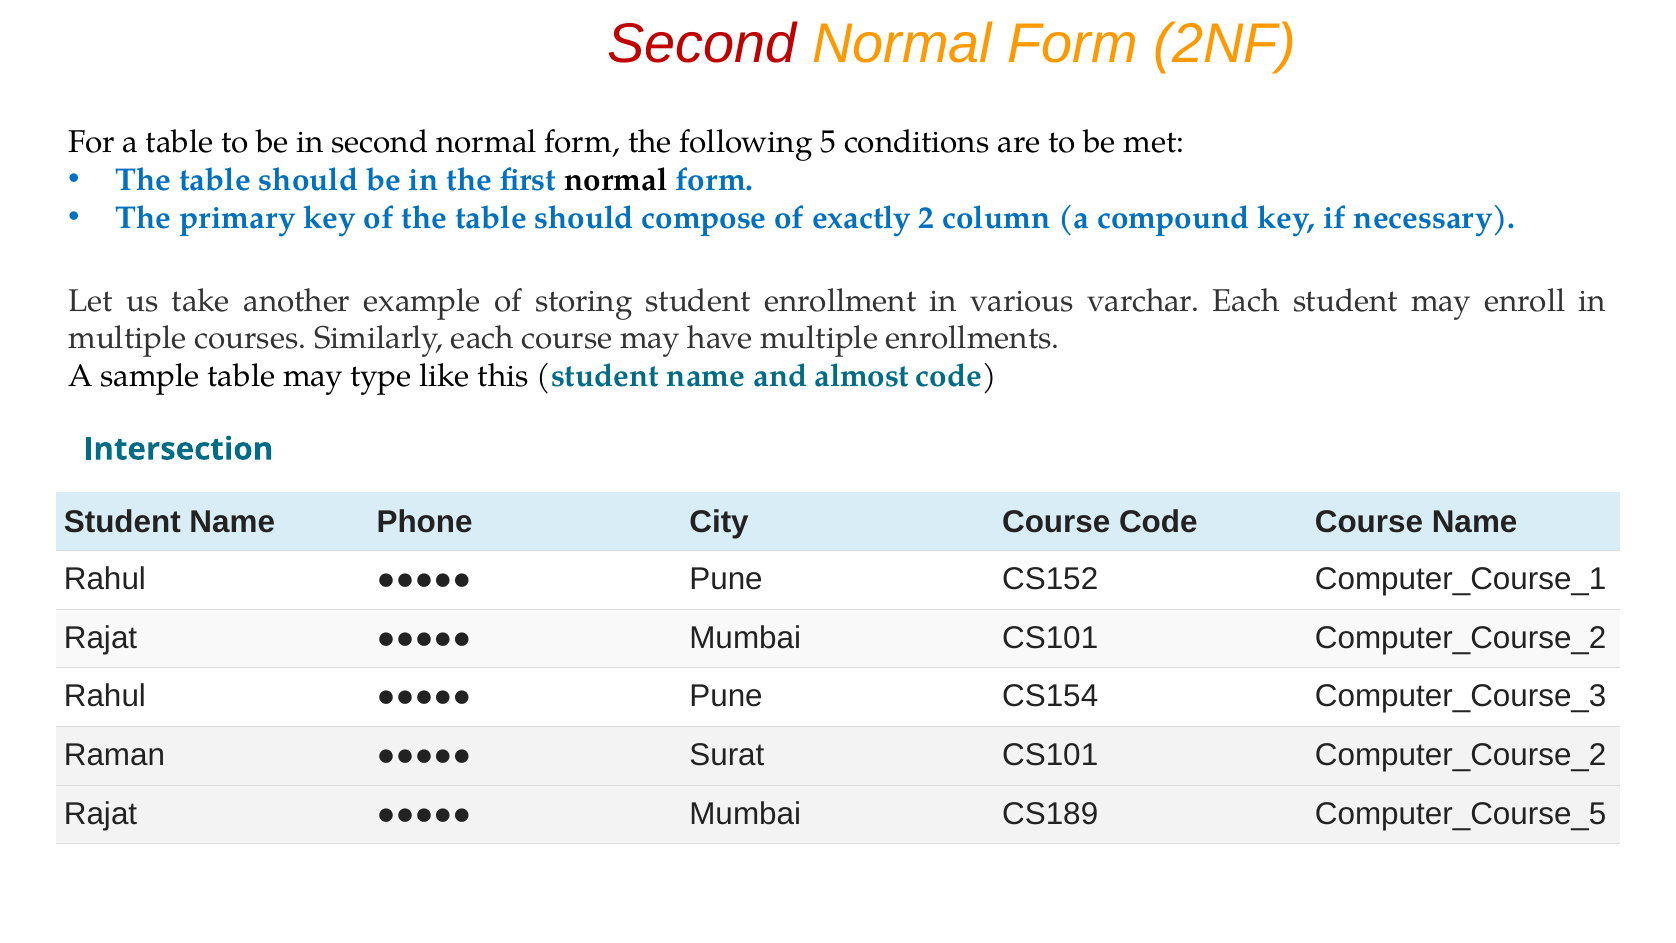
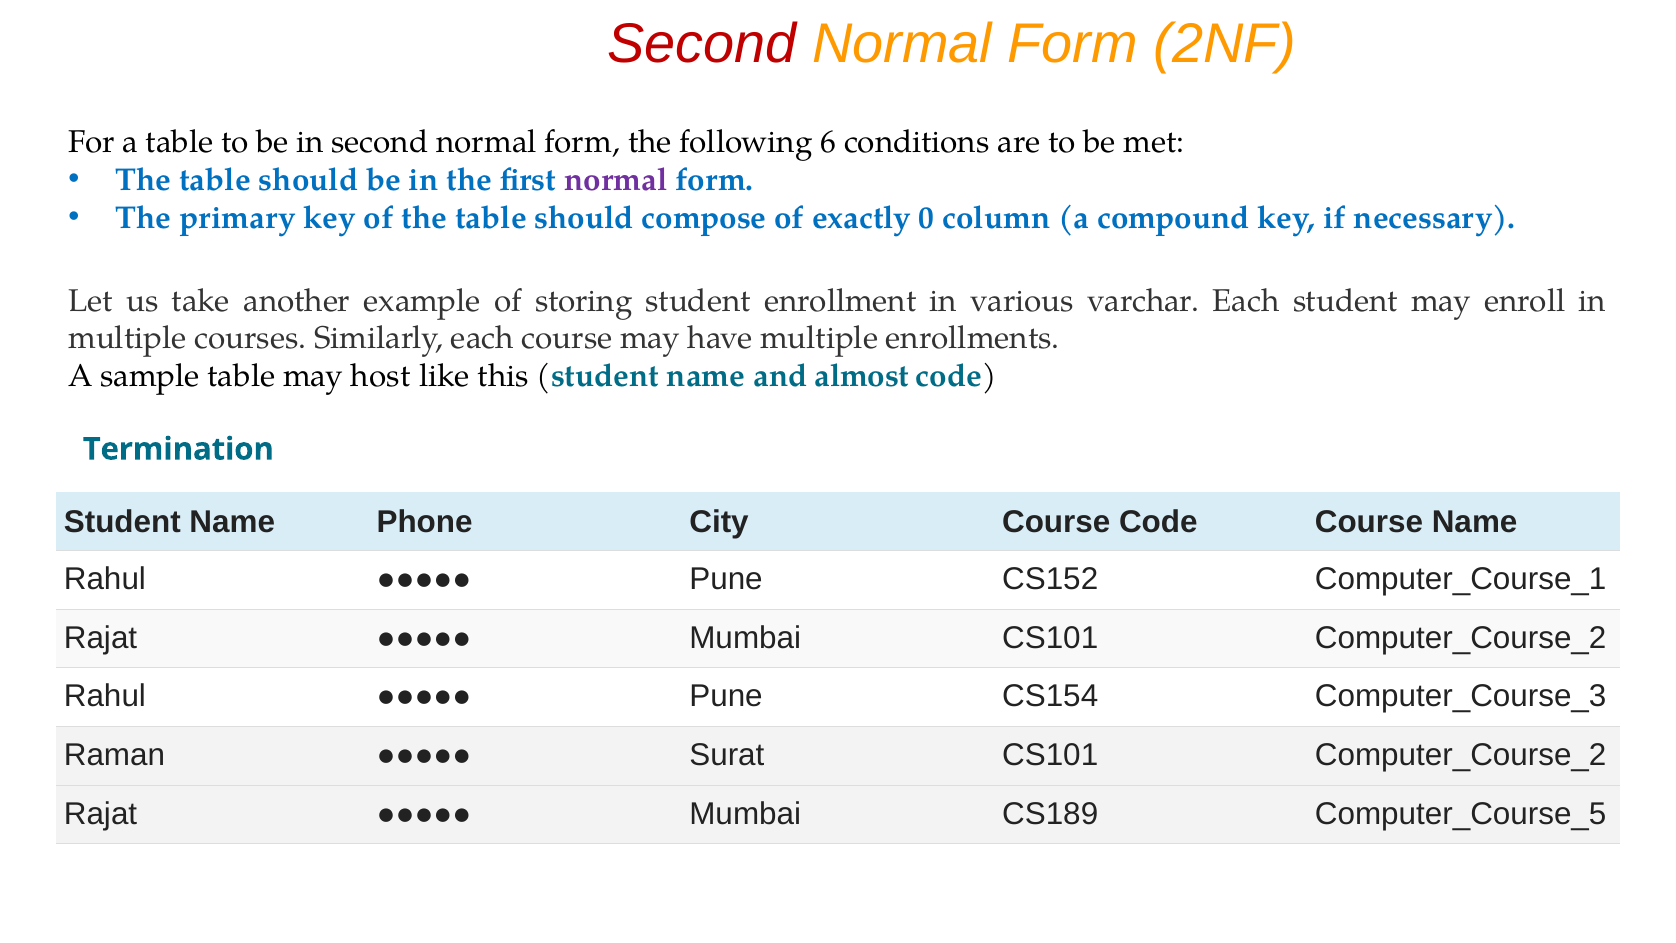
5: 5 -> 6
normal at (616, 180) colour: black -> purple
2: 2 -> 0
type: type -> host
Intersection: Intersection -> Termination
